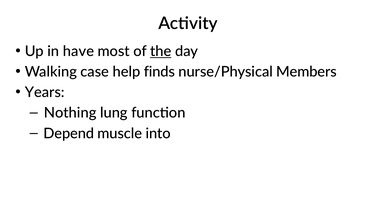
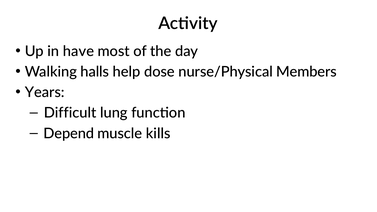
the underline: present -> none
case: case -> halls
finds: finds -> dose
Nothing: Nothing -> Difficult
into: into -> kills
